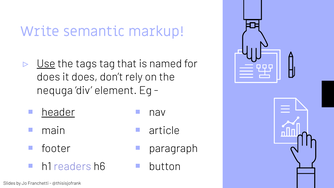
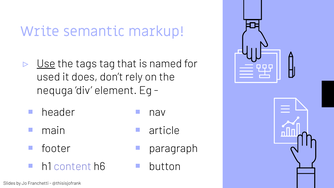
does at (48, 77): does -> used
header underline: present -> none
readers: readers -> content
